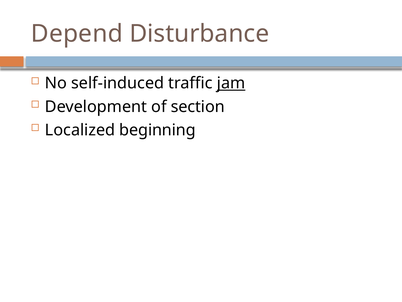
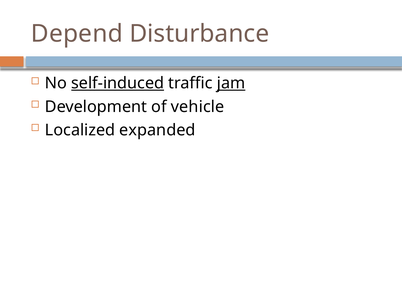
self-induced underline: none -> present
section: section -> vehicle
beginning: beginning -> expanded
